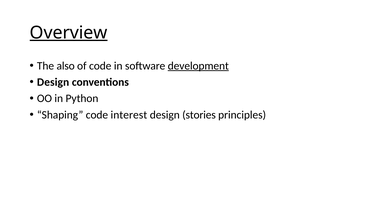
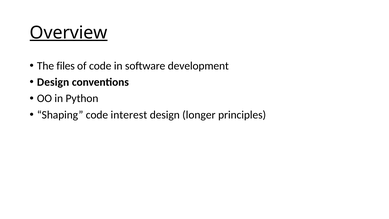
also: also -> files
development underline: present -> none
stories: stories -> longer
